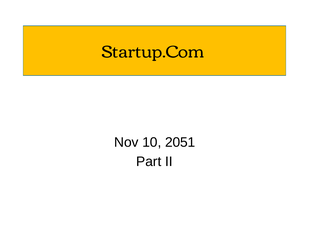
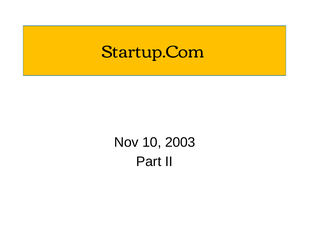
2051: 2051 -> 2003
